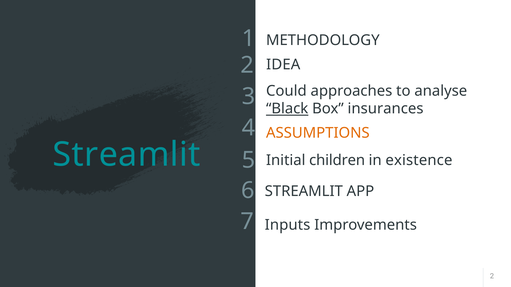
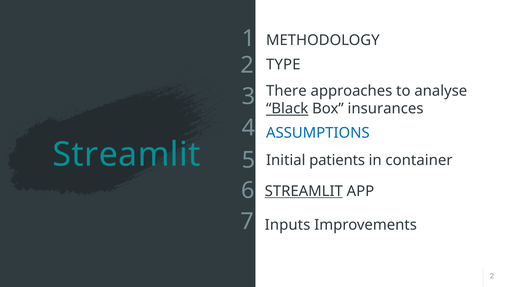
IDEA: IDEA -> TYPE
Could: Could -> There
ASSUMPTIONS colour: orange -> blue
children: children -> patients
existence: existence -> container
STREAMLIT at (304, 192) underline: none -> present
